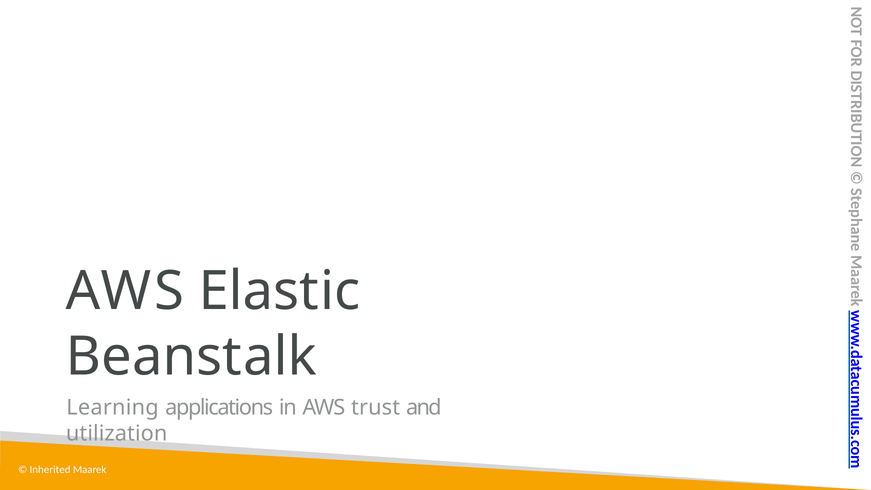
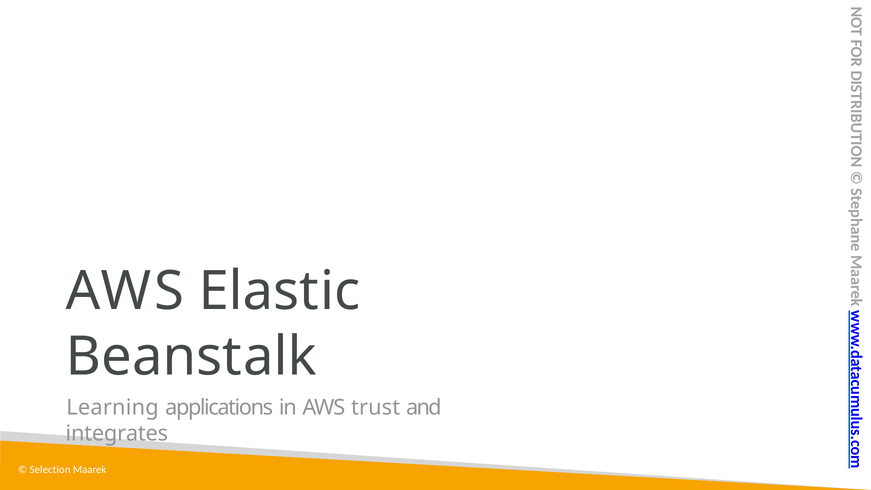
utilization: utilization -> integrates
Inherited: Inherited -> Selection
